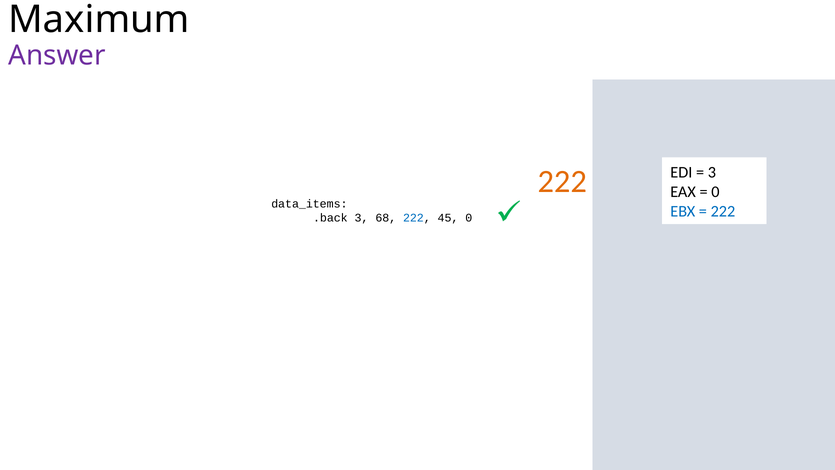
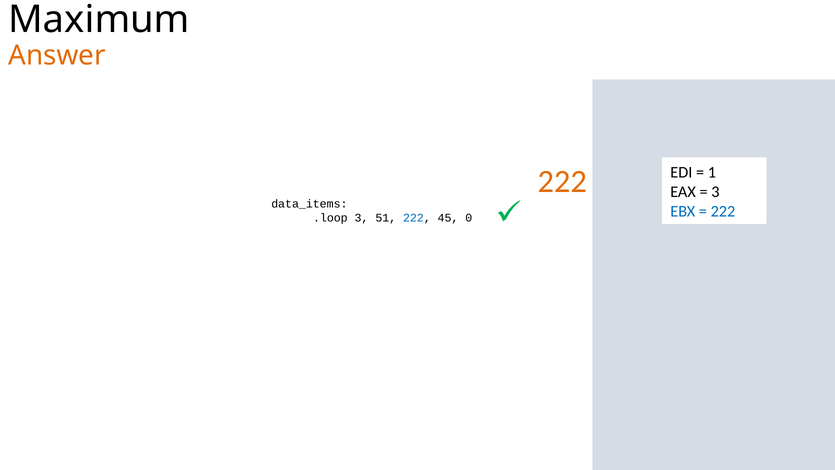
Answer colour: purple -> orange
3 at (712, 172): 3 -> 1
0 at (715, 192): 0 -> 3
.back: .back -> .loop
68: 68 -> 51
